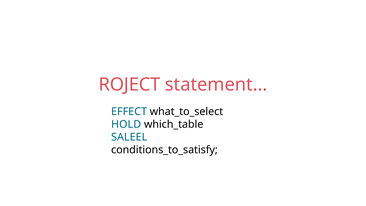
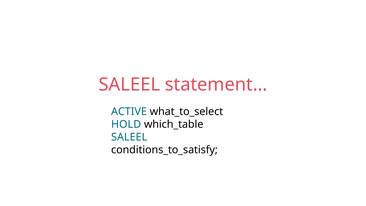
ROJECT at (129, 85): ROJECT -> SALEEL
EFFECT: EFFECT -> ACTIVE
